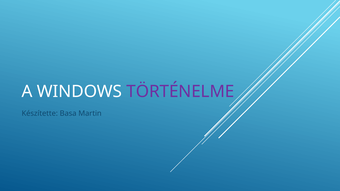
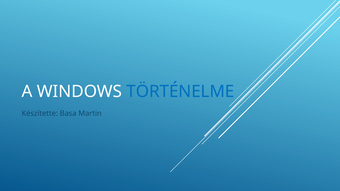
TÖRTÉNELME colour: purple -> blue
